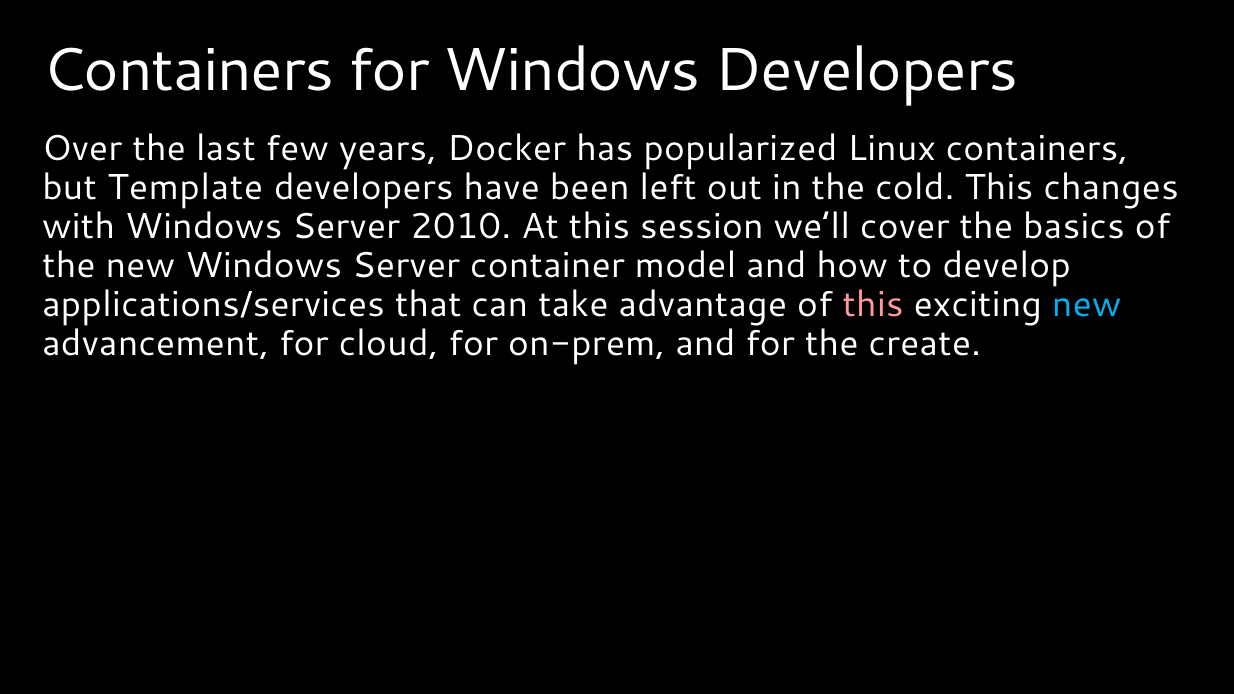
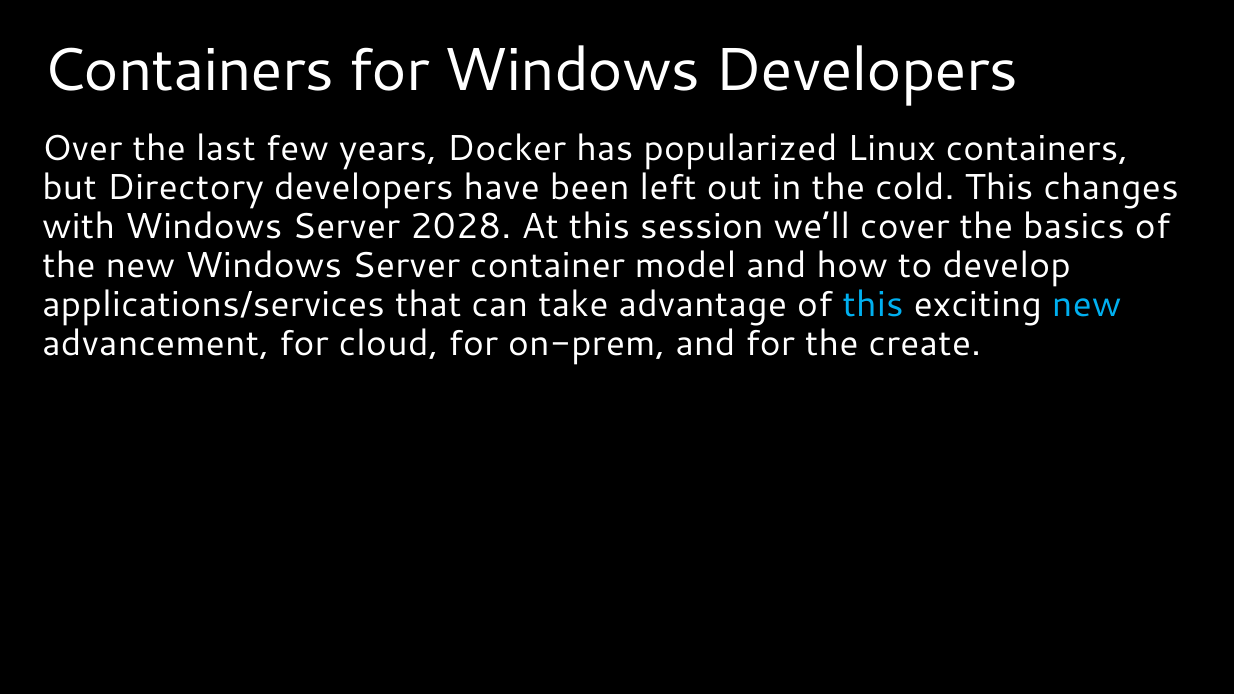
Template: Template -> Directory
2010: 2010 -> 2028
this at (873, 304) colour: pink -> light blue
